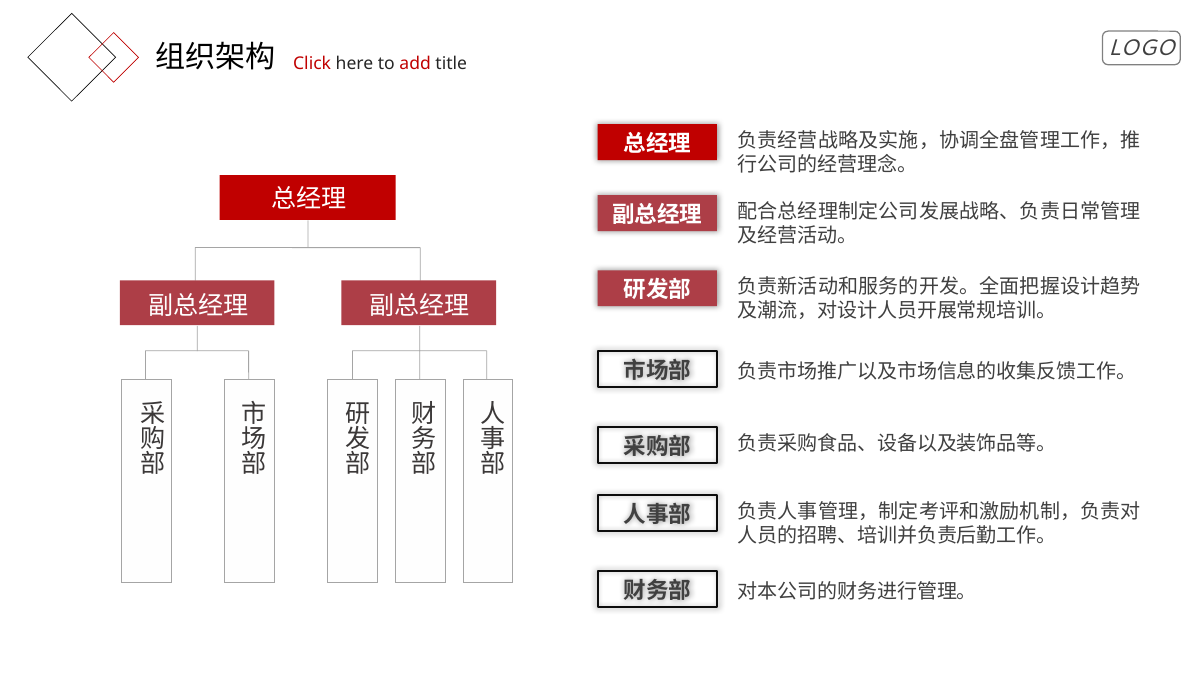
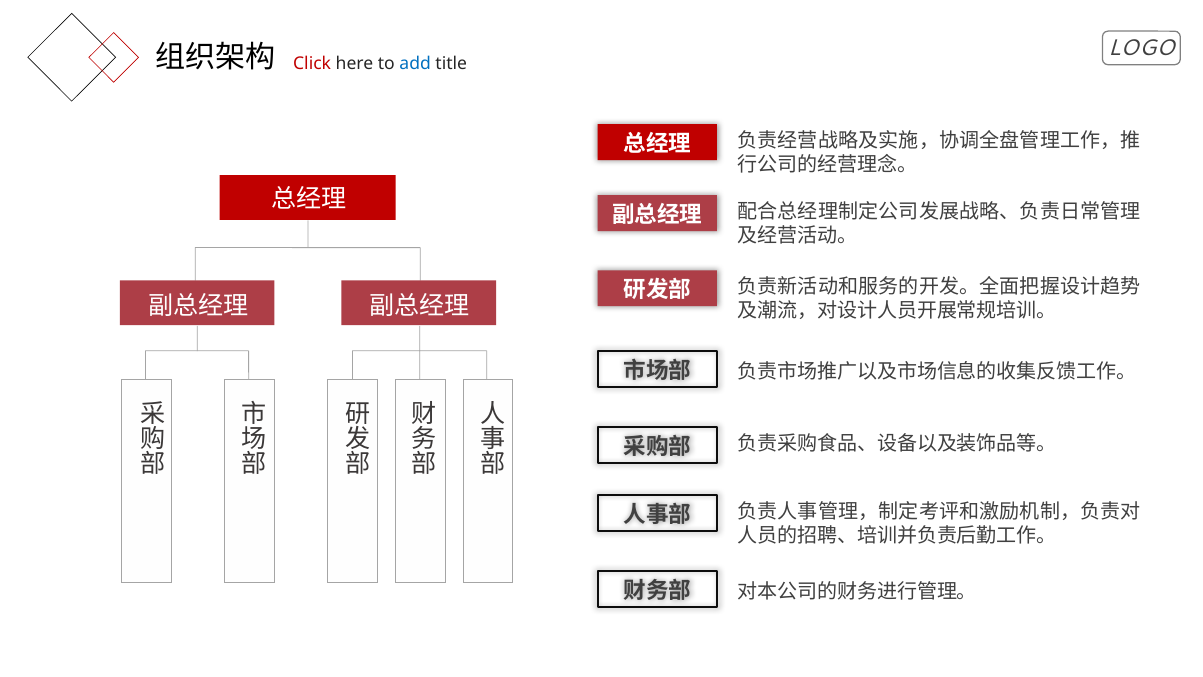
add colour: red -> blue
